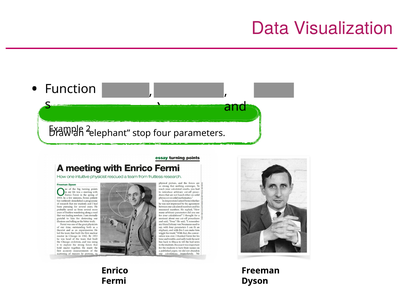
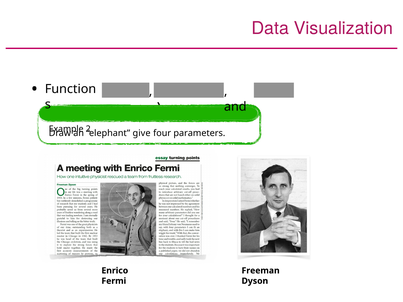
stop: stop -> give
